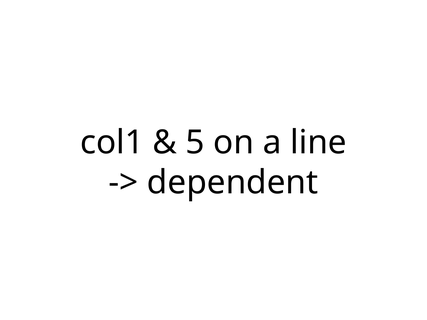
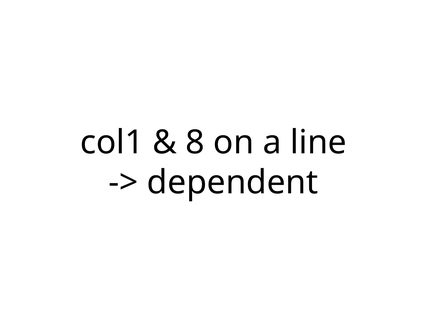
5: 5 -> 8
